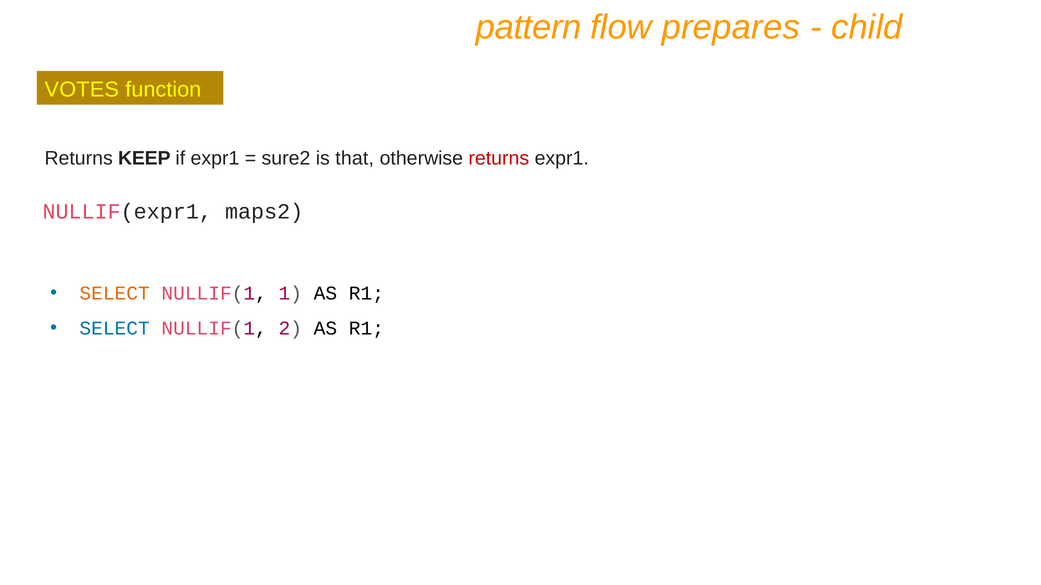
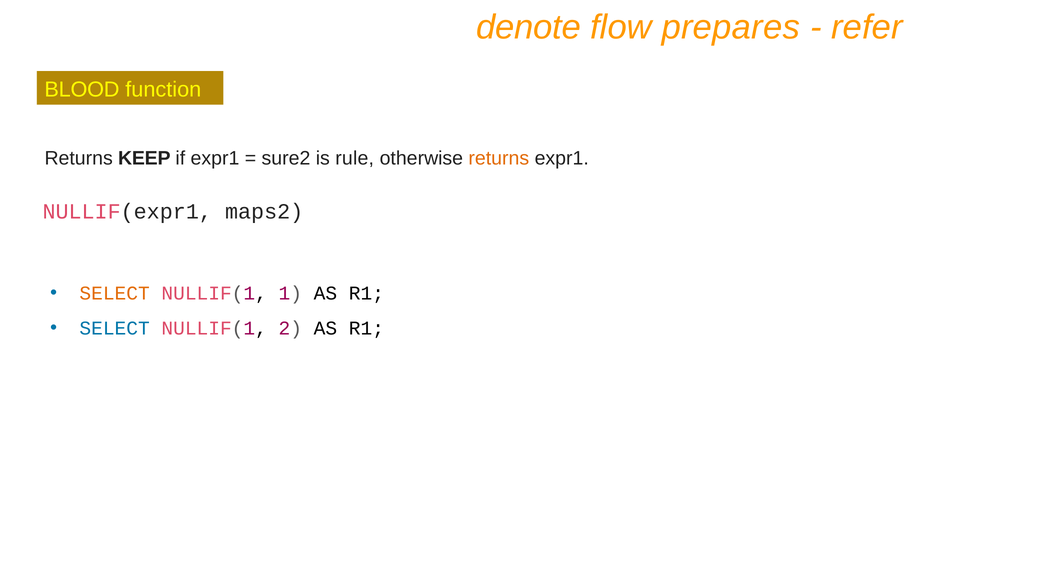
pattern: pattern -> denote
child: child -> refer
VOTES: VOTES -> BLOOD
that: that -> rule
returns at (499, 159) colour: red -> orange
